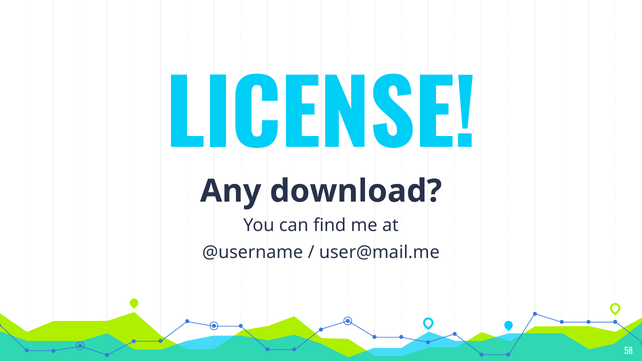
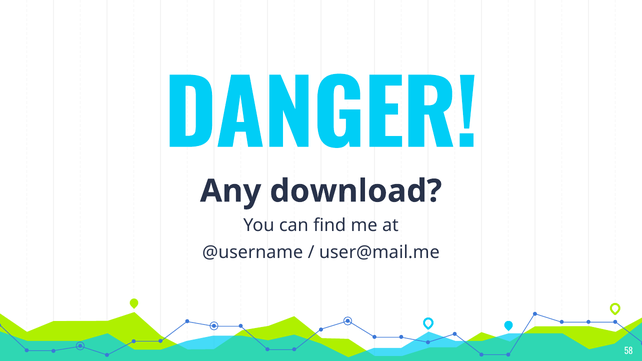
LICENSE: LICENSE -> DANGER
